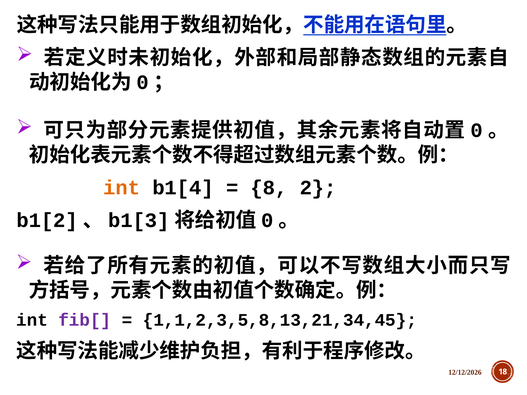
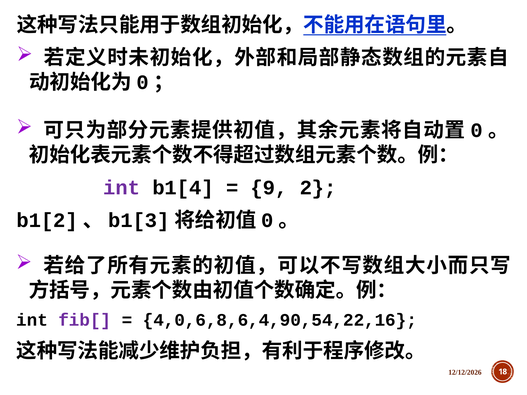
int at (122, 188) colour: orange -> purple
8: 8 -> 9
1,1,2,3,5,8,13,21,34,45: 1,1,2,3,5,8,13,21,34,45 -> 4,0,6,8,6,4,90,54,22,16
